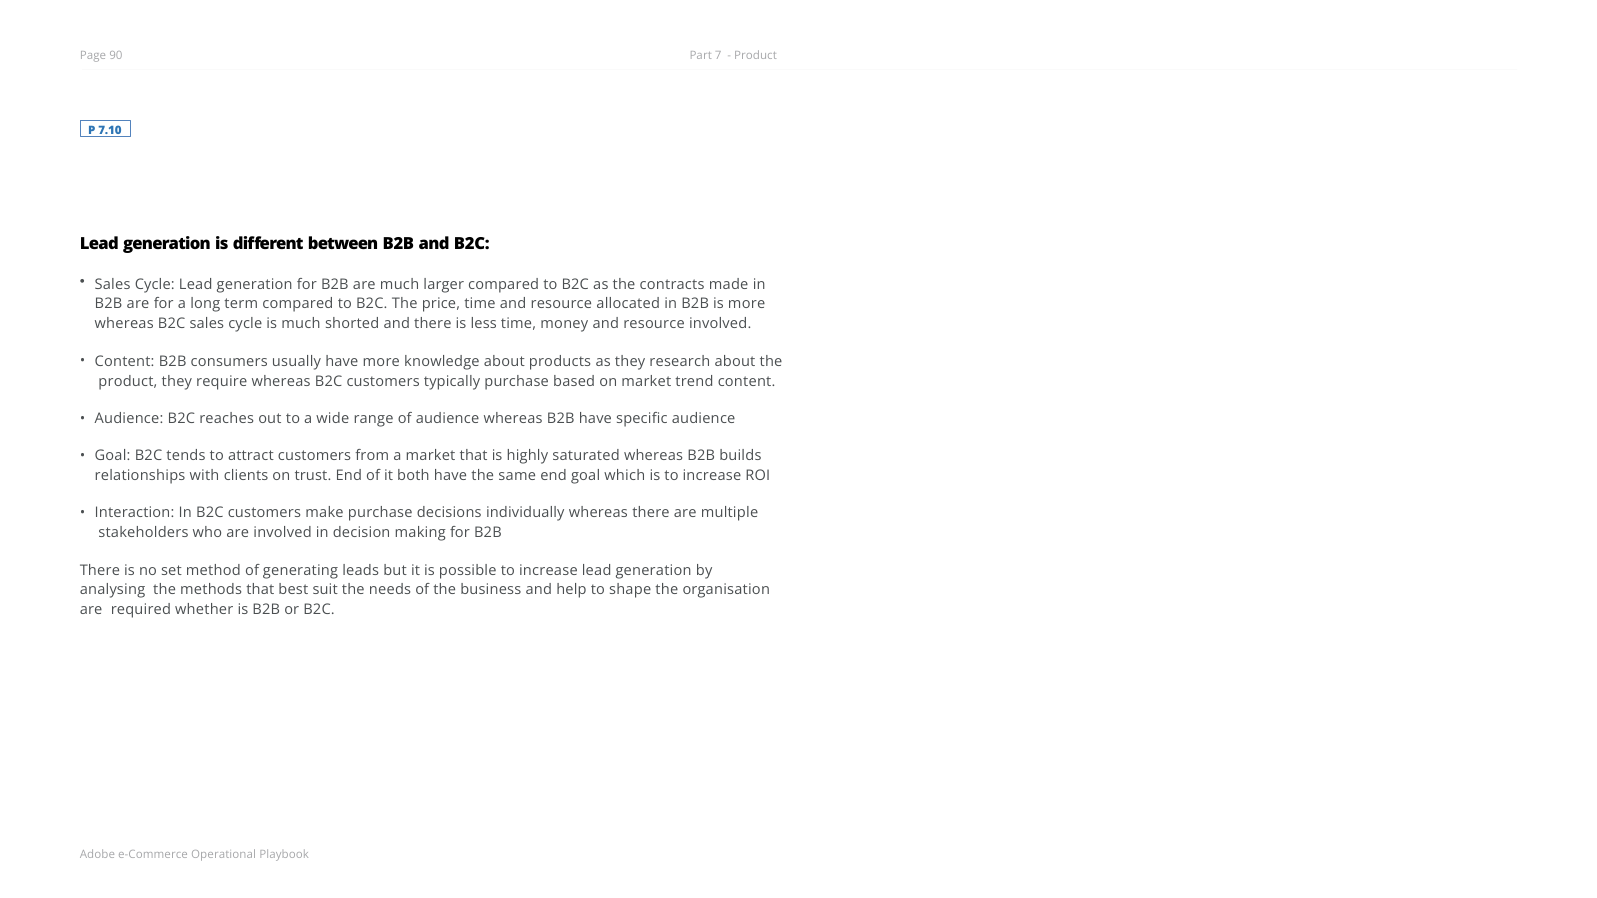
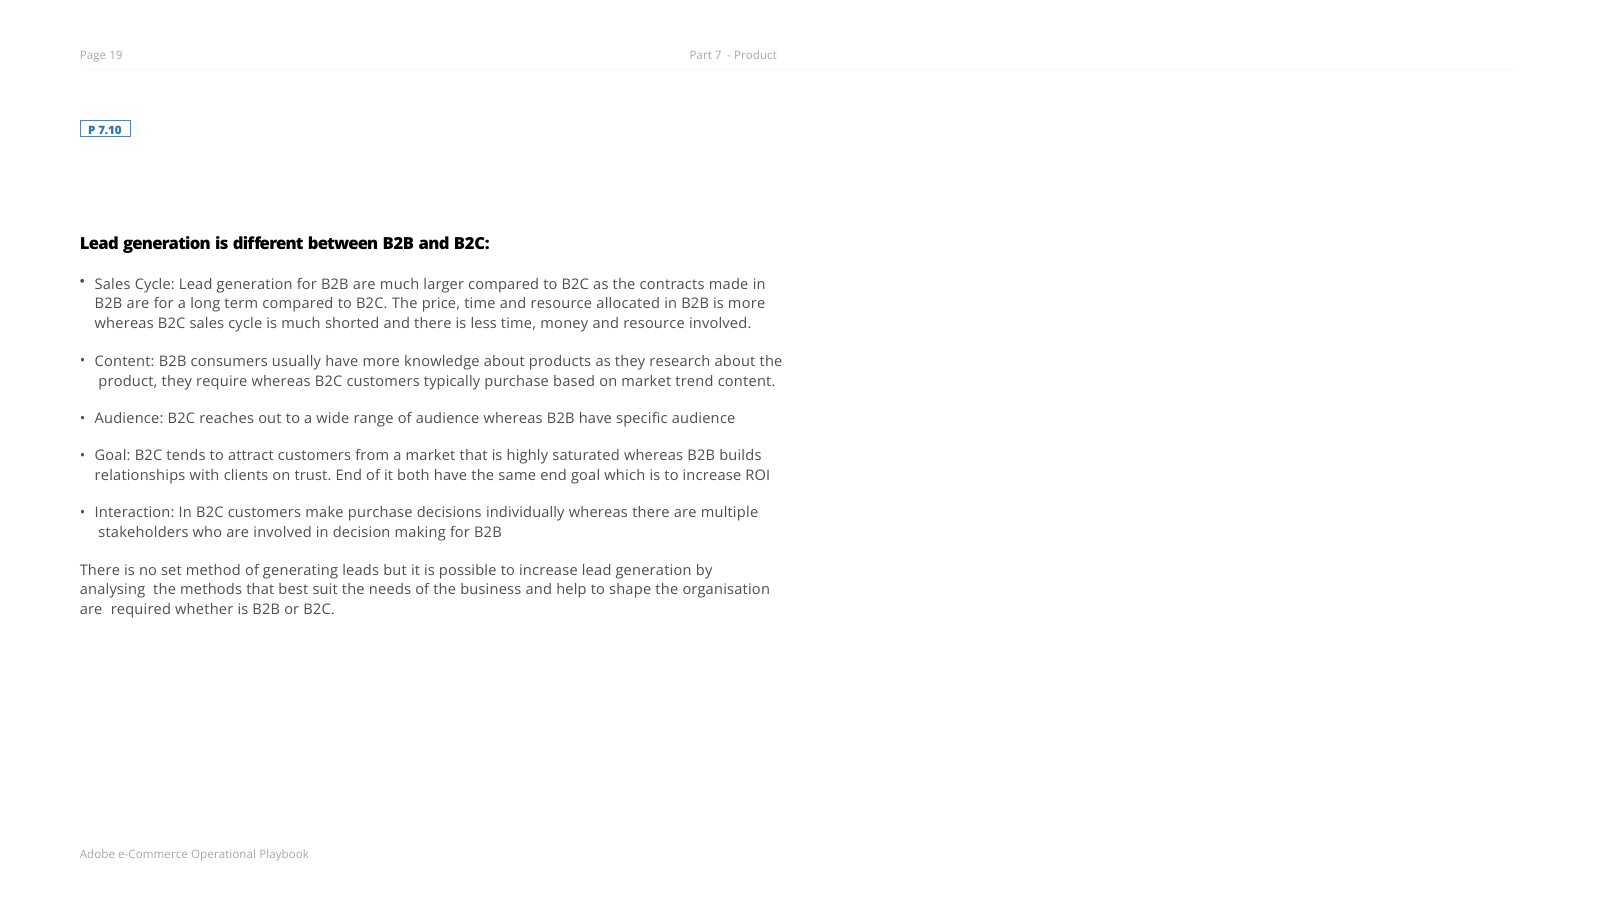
90: 90 -> 19
